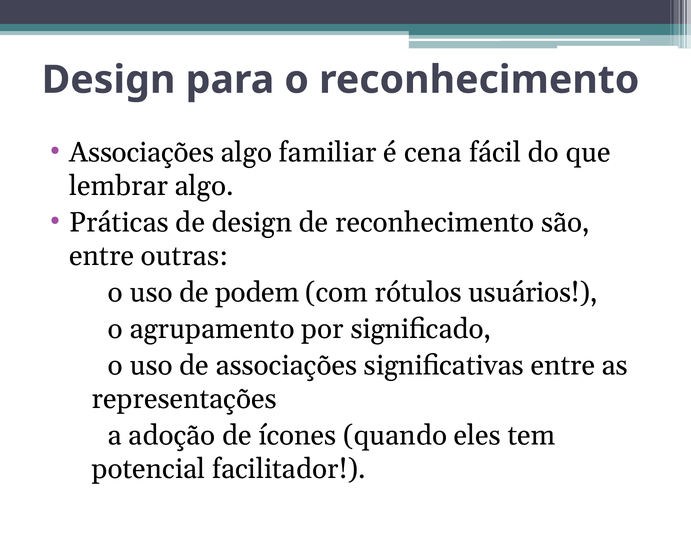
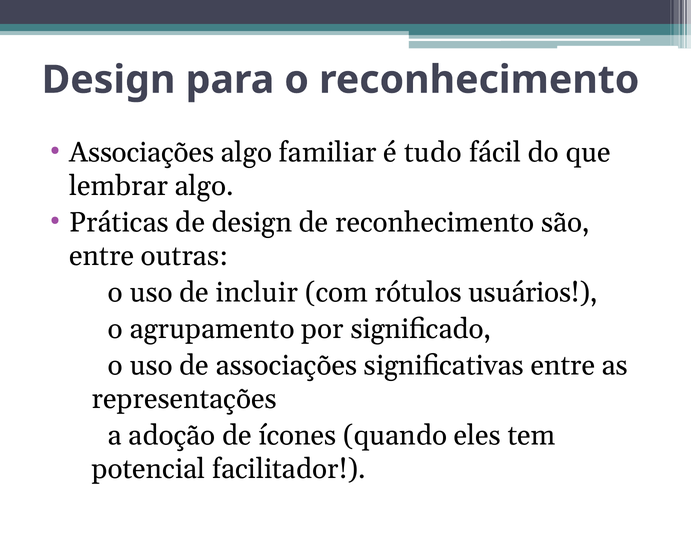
cena: cena -> tudo
podem: podem -> incluir
